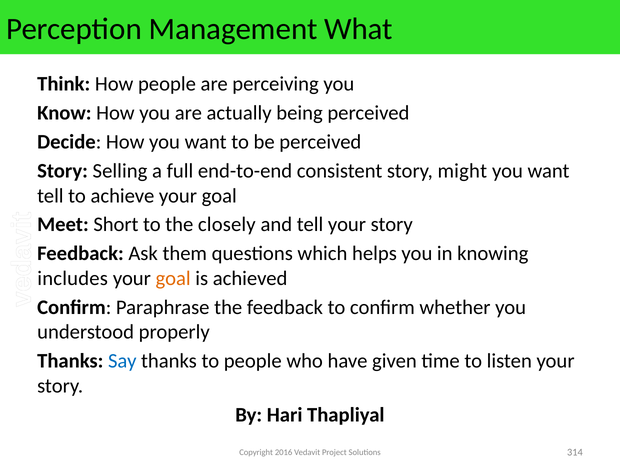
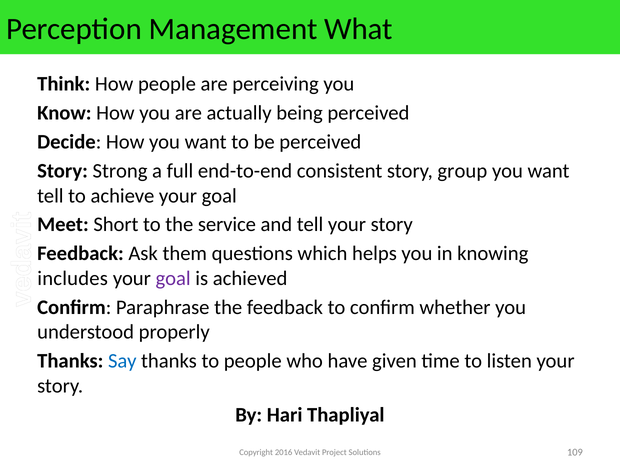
Selling: Selling -> Strong
might: might -> group
closely: closely -> service
goal at (173, 278) colour: orange -> purple
314: 314 -> 109
